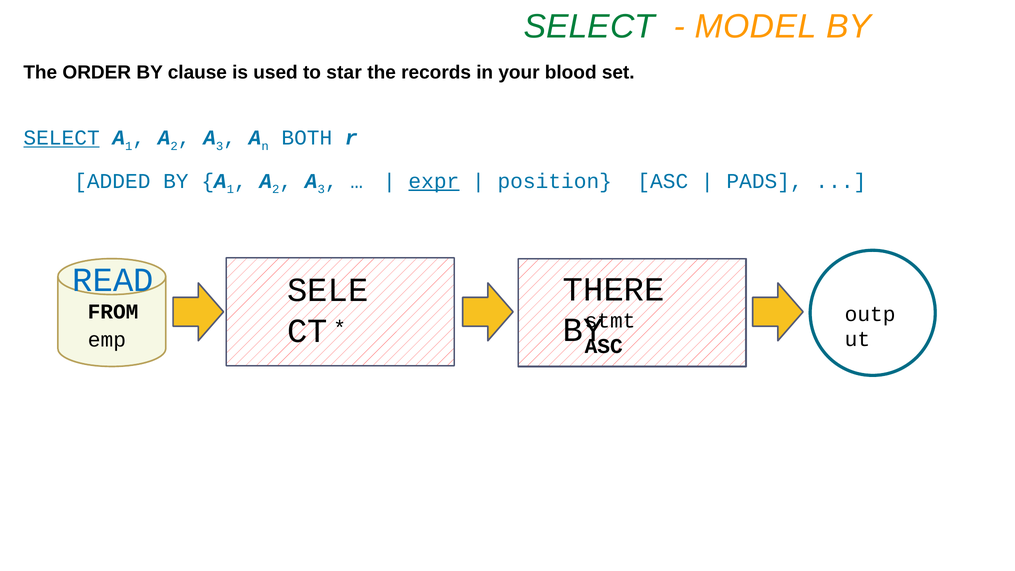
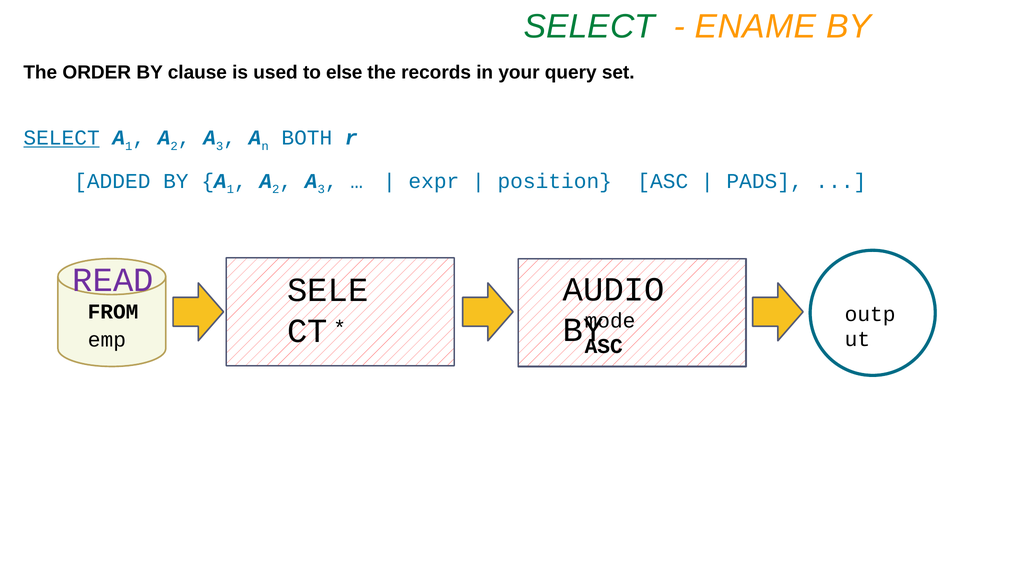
MODEL: MODEL -> ENAME
star: star -> else
blood: blood -> query
expr underline: present -> none
READ colour: blue -> purple
THERE: THERE -> AUDIO
stmt: stmt -> mode
